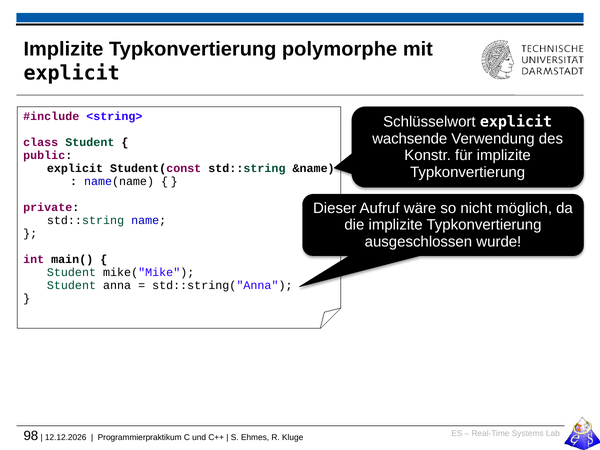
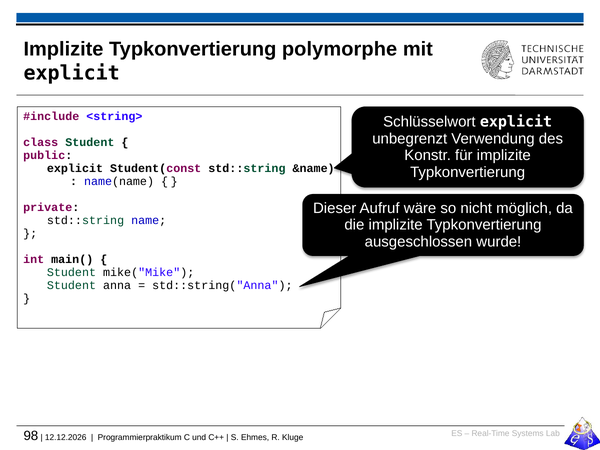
wachsende: wachsende -> unbegrenzt
